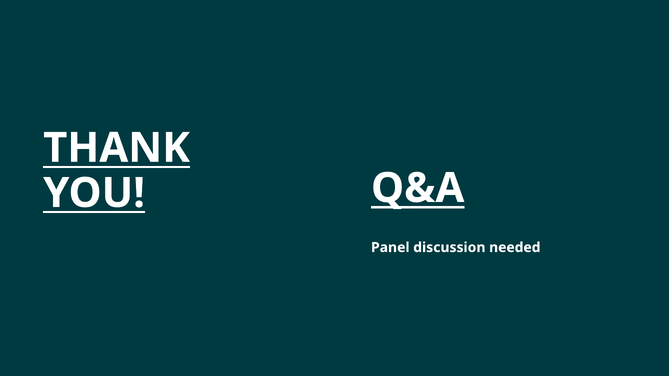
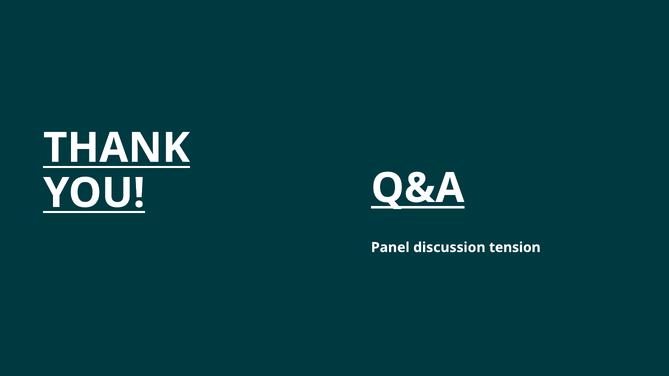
needed: needed -> tension
